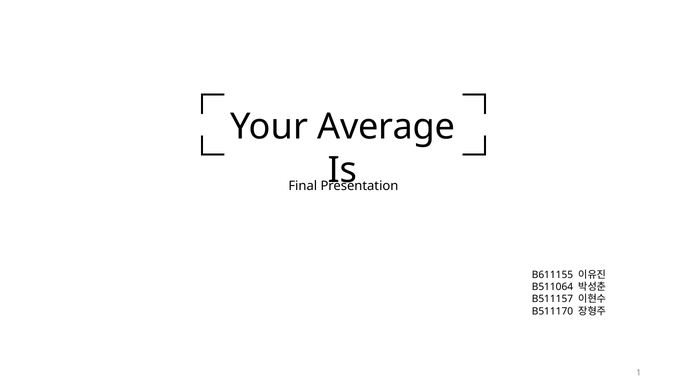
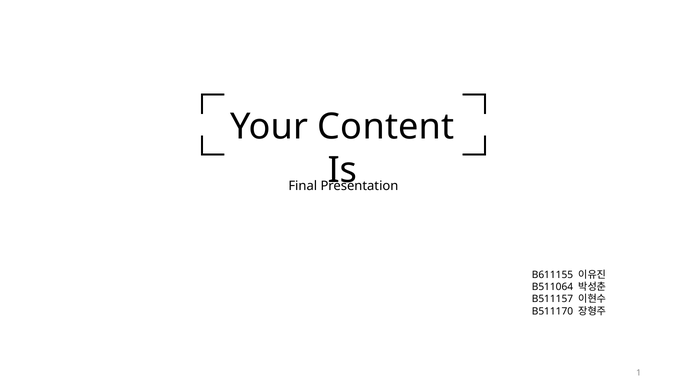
Average: Average -> Content
